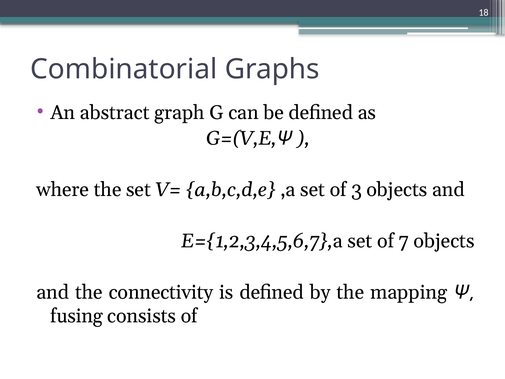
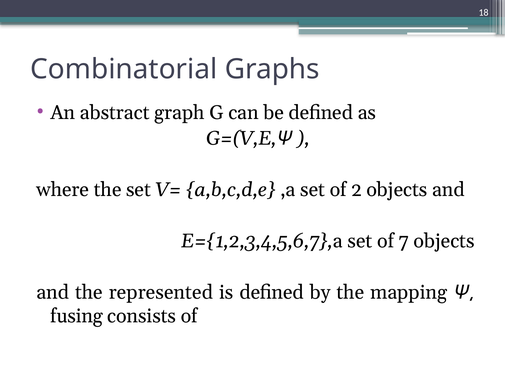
3: 3 -> 2
connectivity: connectivity -> represented
